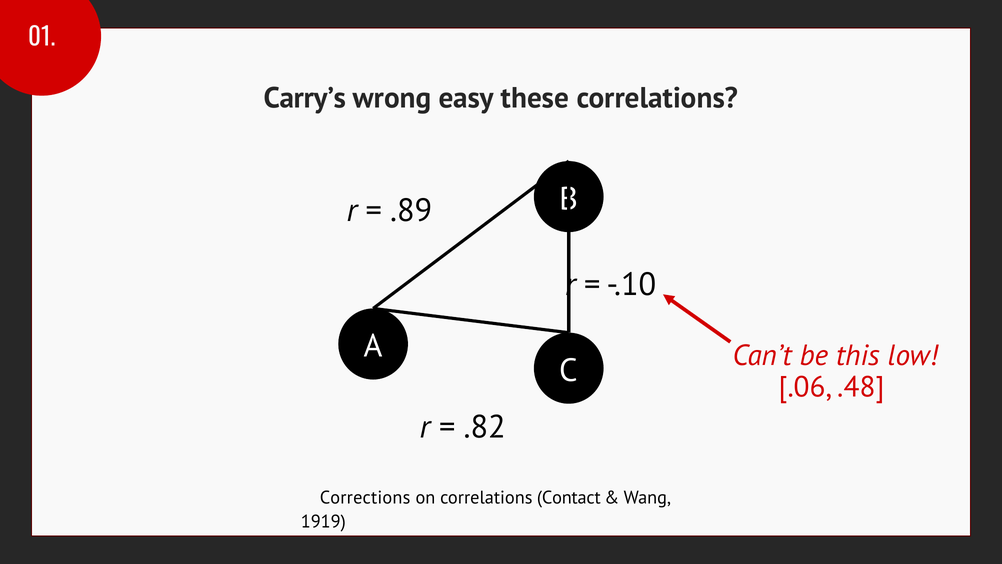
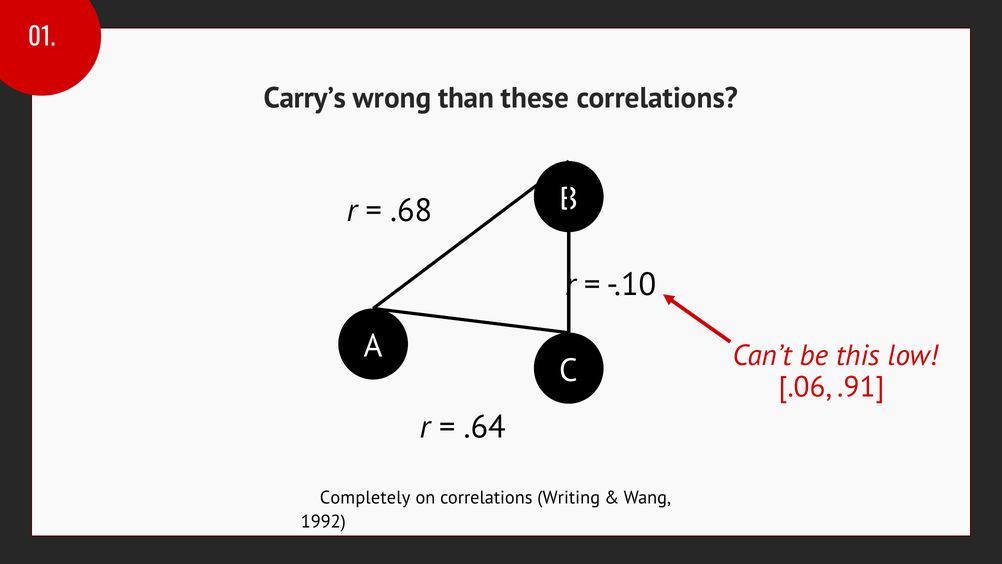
easy: easy -> than
.89: .89 -> .68
.48: .48 -> .91
.82: .82 -> .64
Corrections: Corrections -> Completely
Contact: Contact -> Writing
1919: 1919 -> 1992
